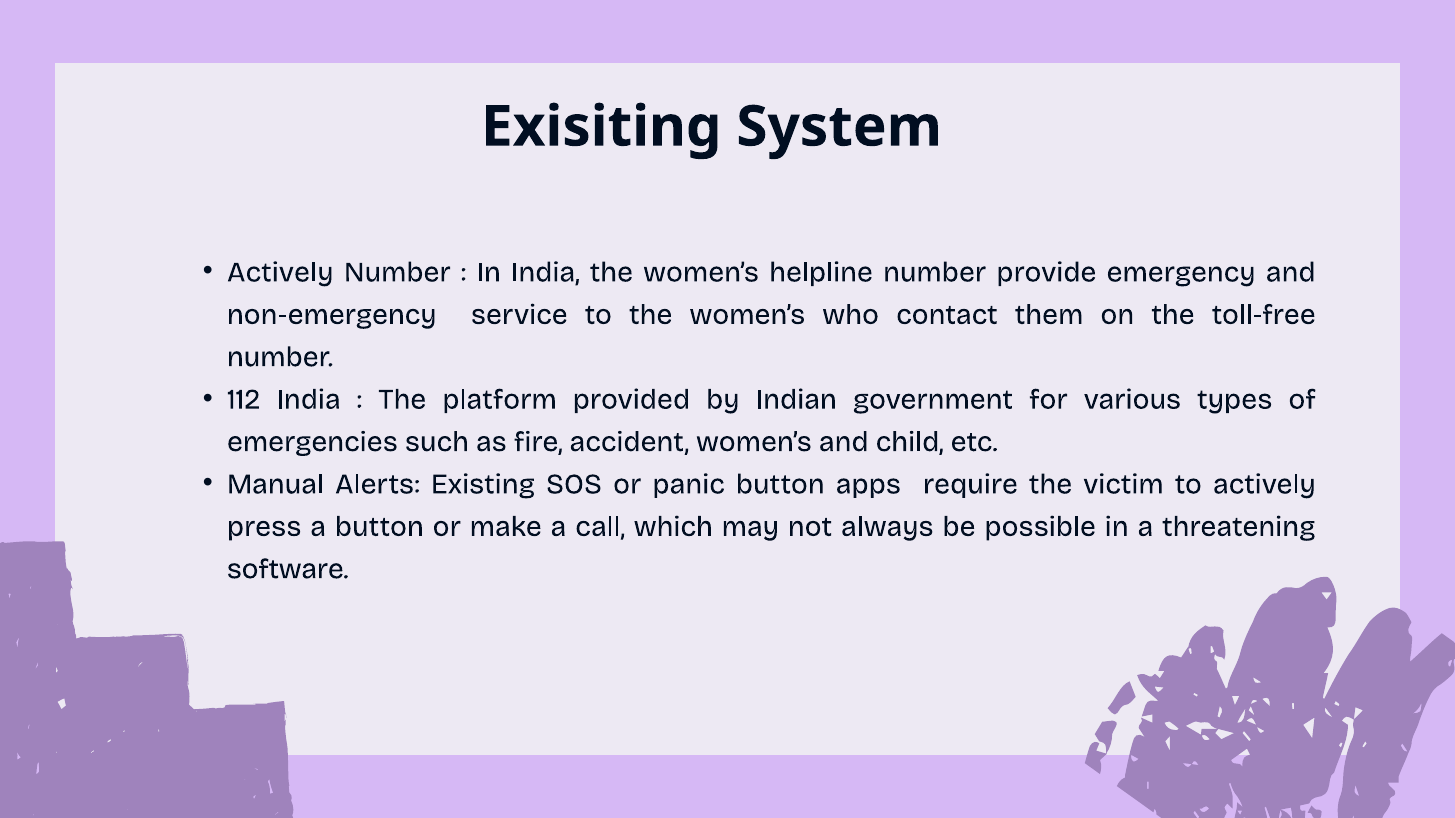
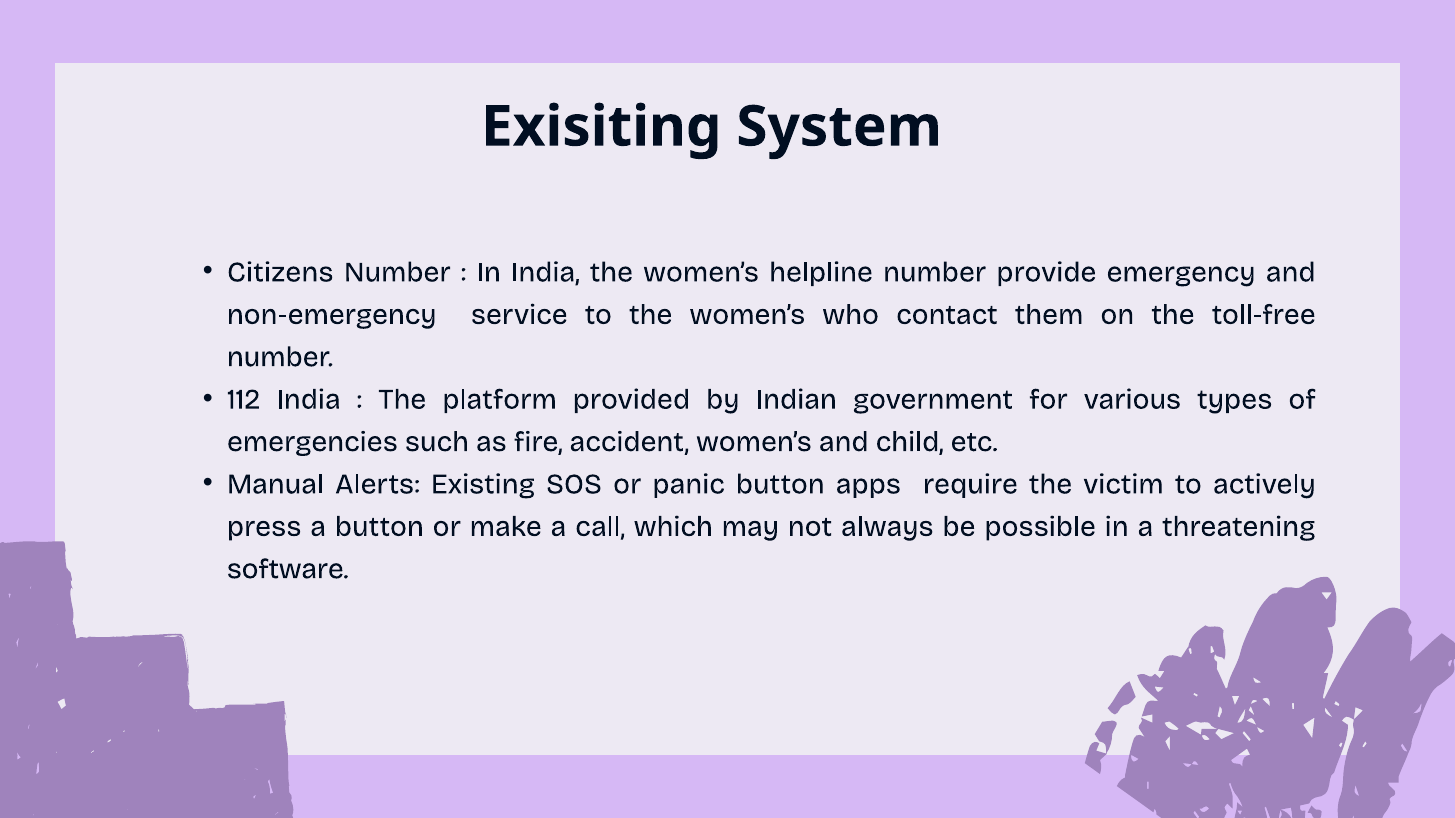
Actively at (280, 272): Actively -> Citizens
